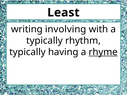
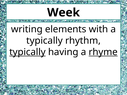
Least: Least -> Week
involving: involving -> elements
typically at (27, 52) underline: none -> present
